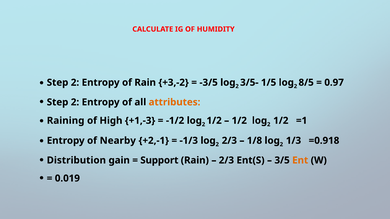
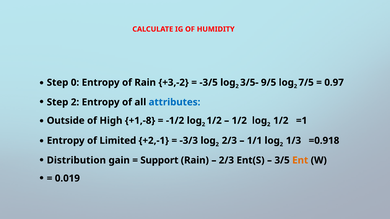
2 at (75, 83): 2 -> 0
1/5: 1/5 -> 9/5
8/5: 8/5 -> 7/5
attributes colour: orange -> blue
Raining: Raining -> Outside
+1,-3: +1,-3 -> +1,-8
Nearby: Nearby -> Limited
-1/3: -1/3 -> -3/3
1/8: 1/8 -> 1/1
